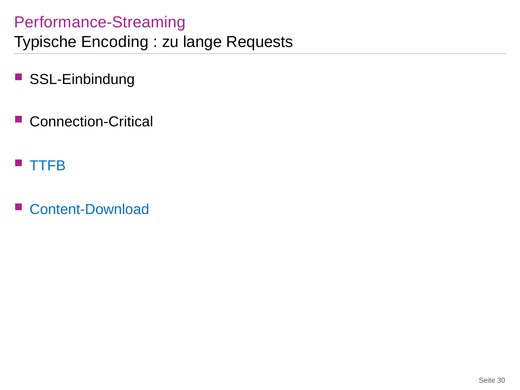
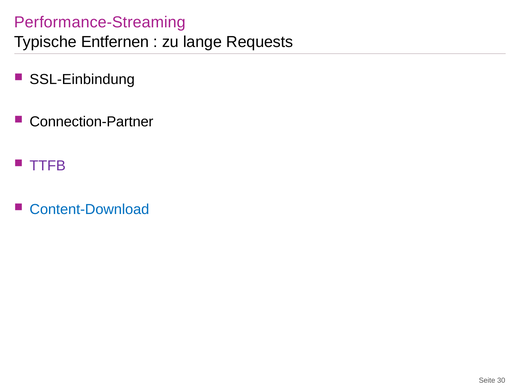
Encoding: Encoding -> Entfernen
Connection-Critical: Connection-Critical -> Connection-Partner
TTFB colour: blue -> purple
